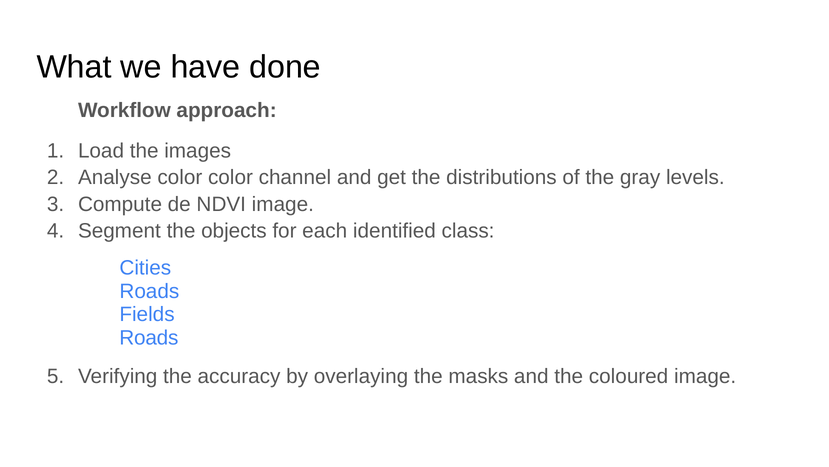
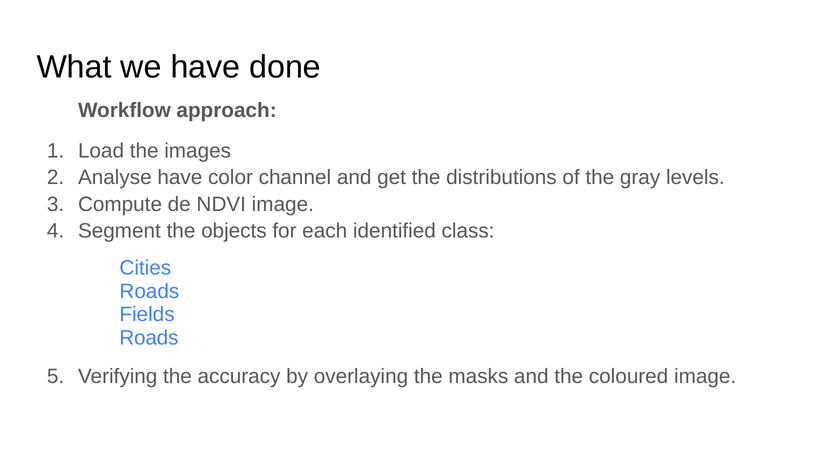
Analyse color: color -> have
